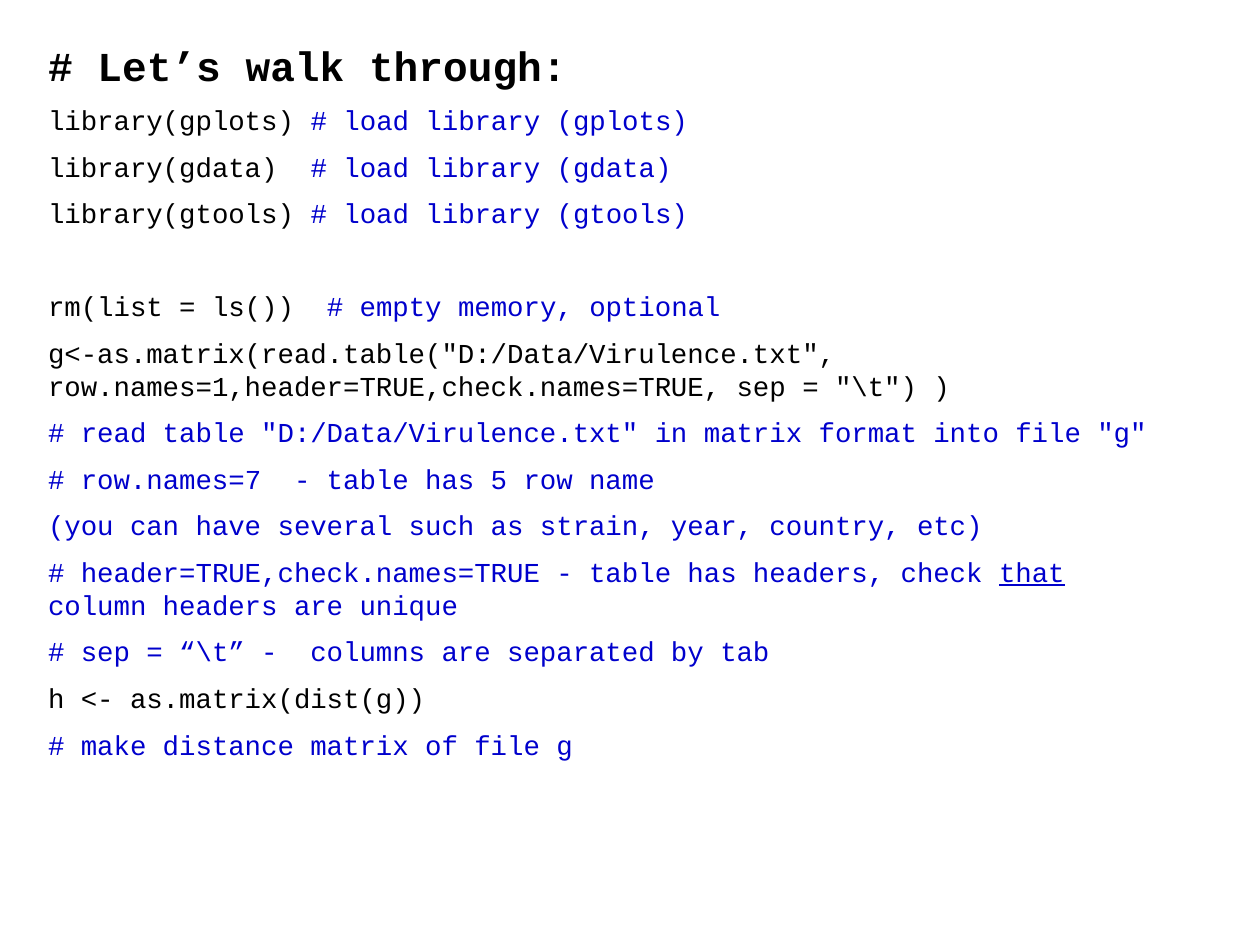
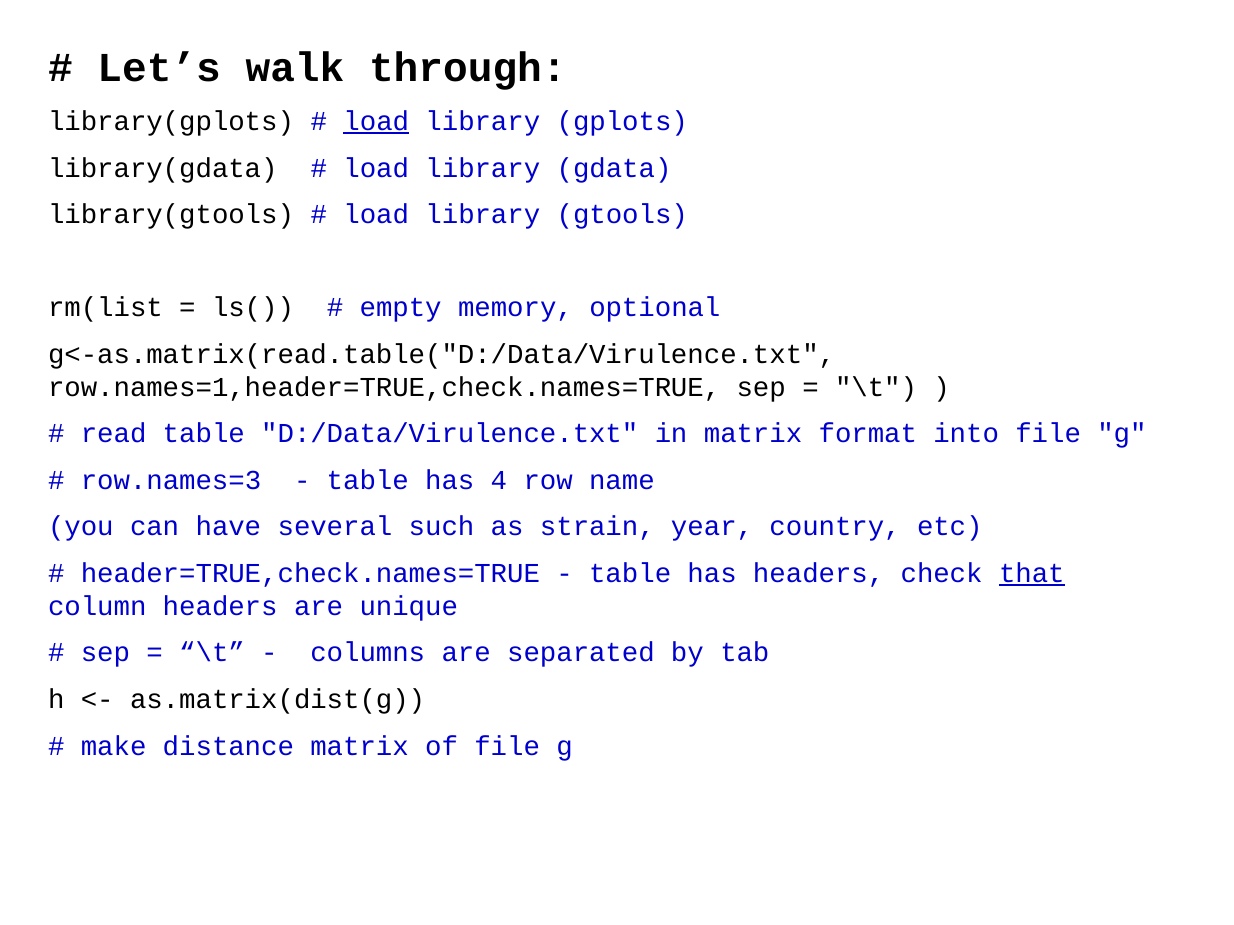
load at (376, 122) underline: none -> present
row.names=7: row.names=7 -> row.names=3
5: 5 -> 4
